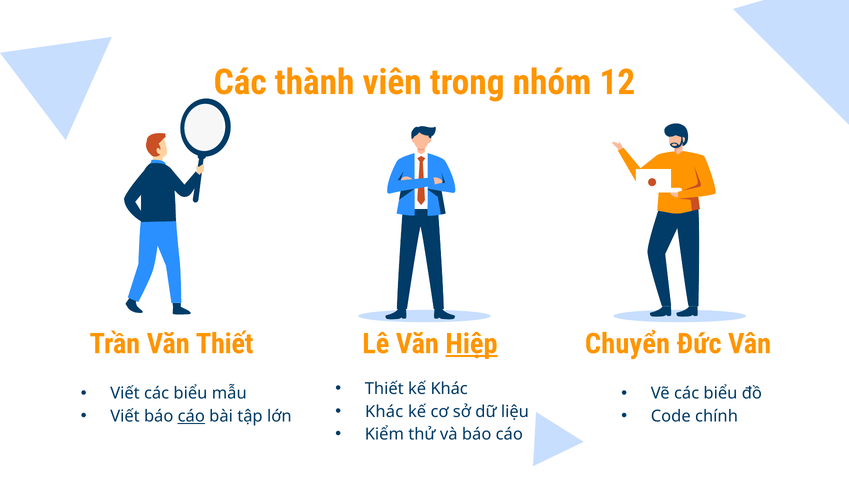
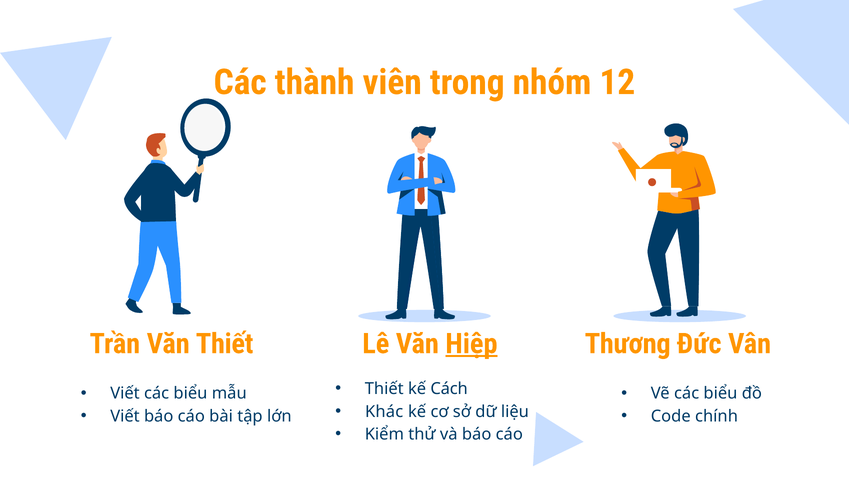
Chuyển: Chuyển -> Thương
kế Khác: Khác -> Cách
cáo at (191, 416) underline: present -> none
